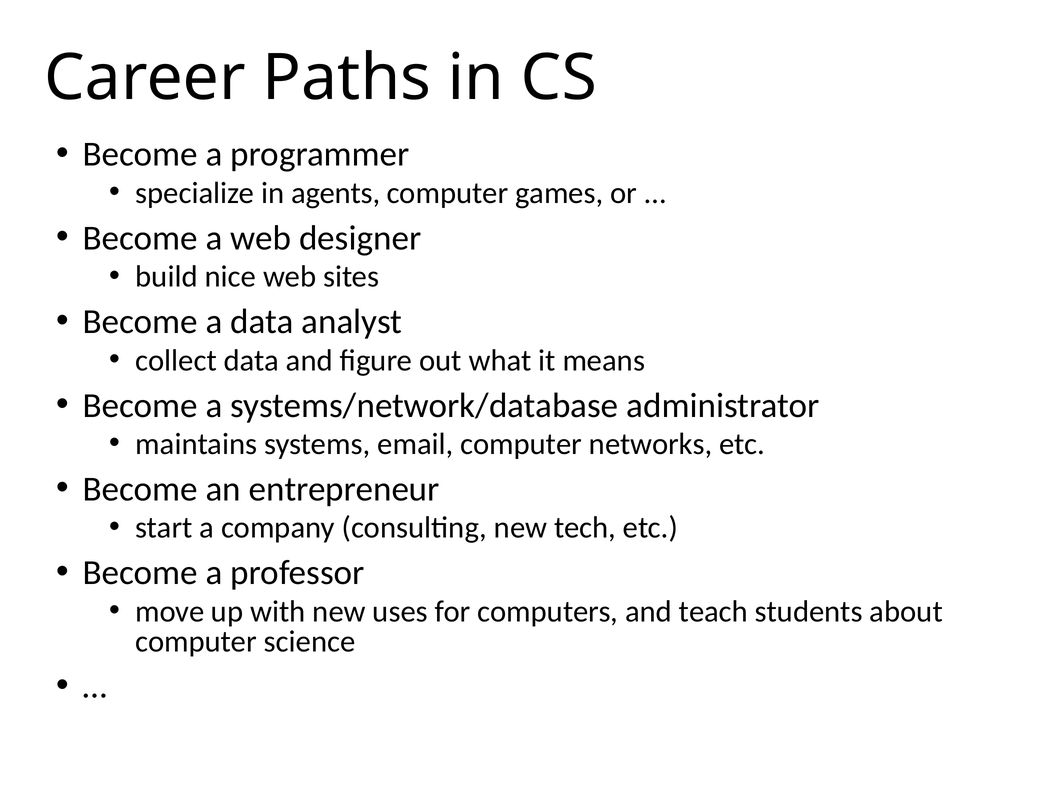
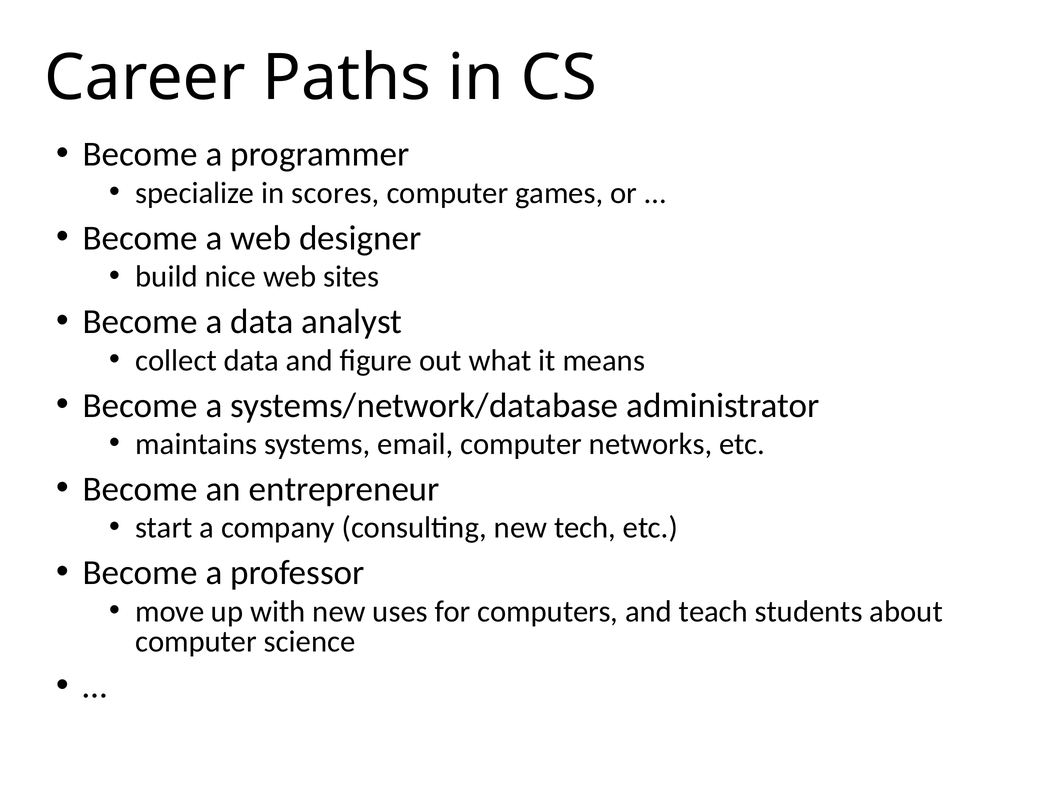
agents: agents -> scores
